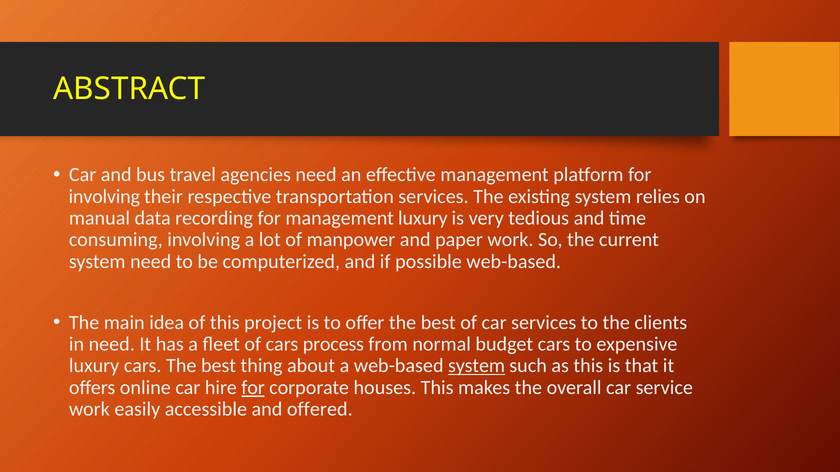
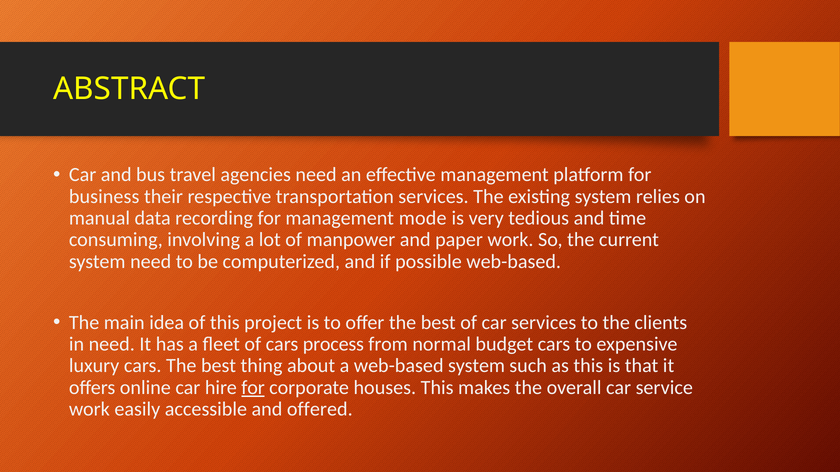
involving at (104, 197): involving -> business
management luxury: luxury -> mode
system at (477, 366) underline: present -> none
